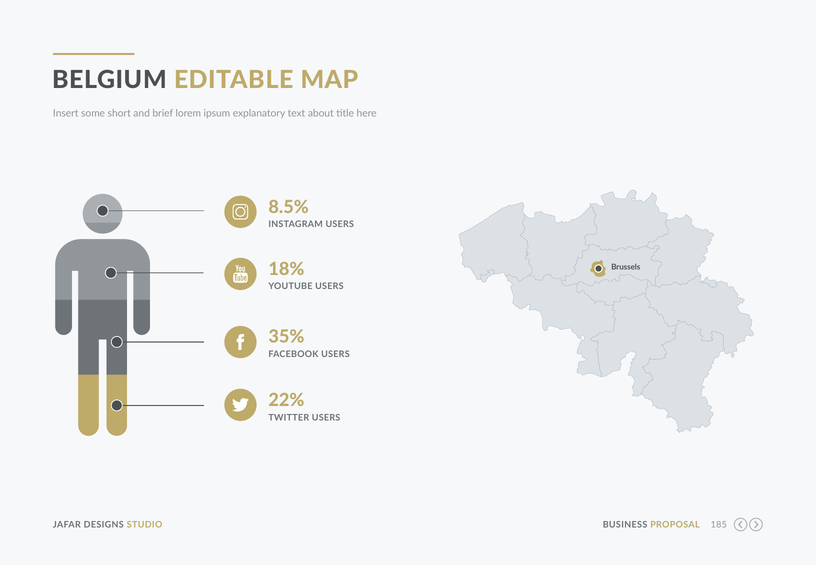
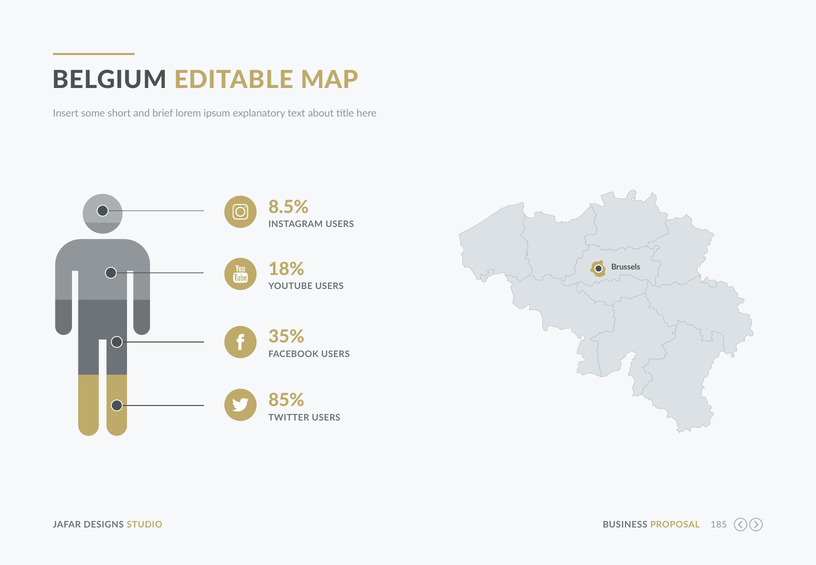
22%: 22% -> 85%
